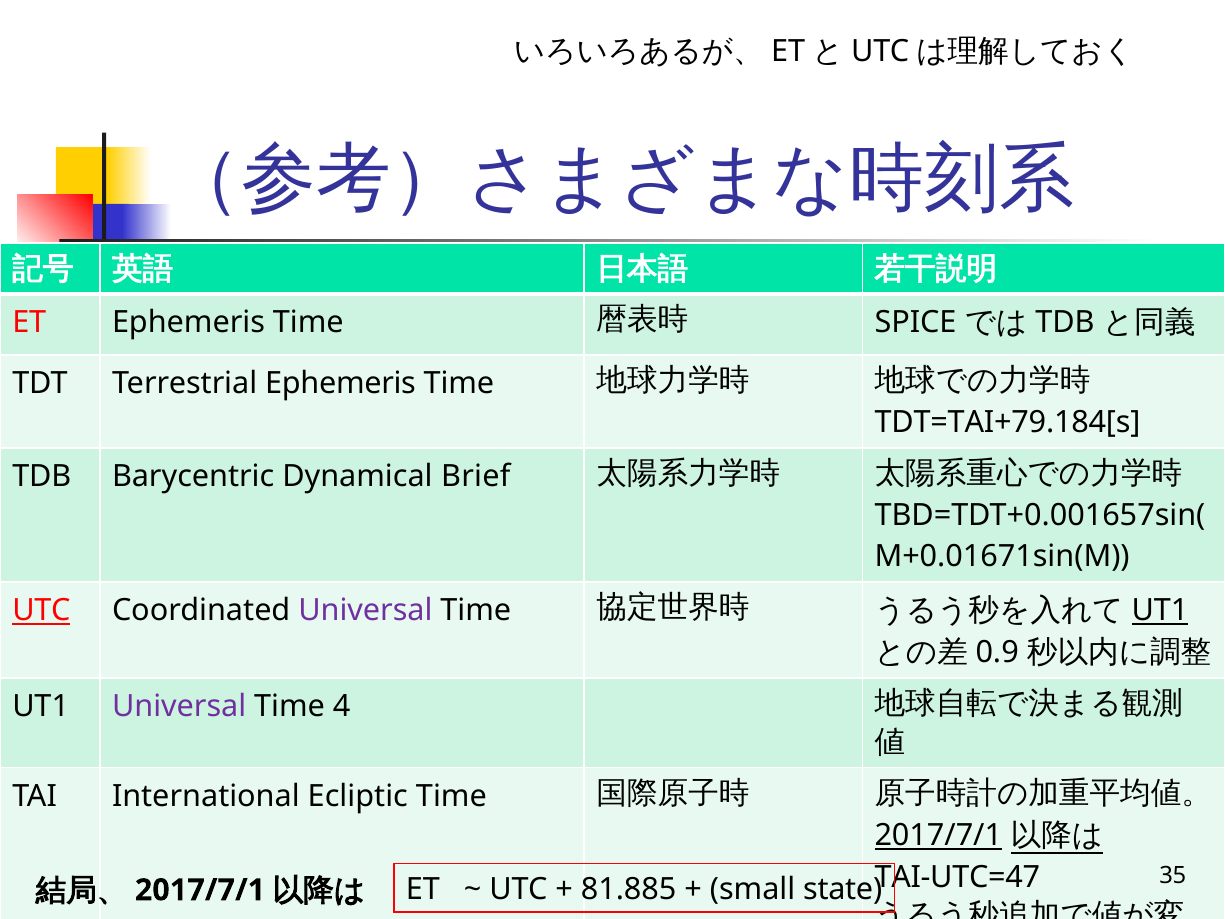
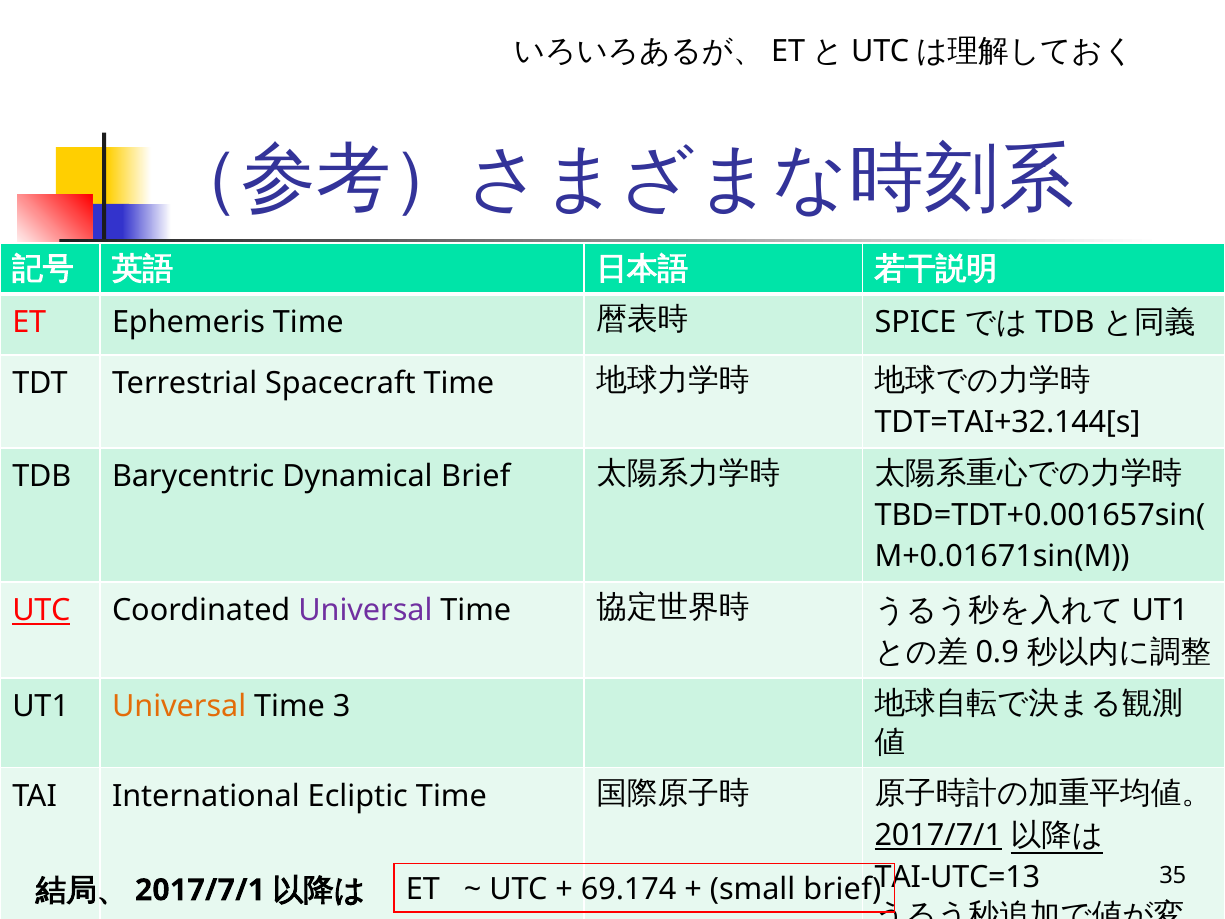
Terrestrial Ephemeris: Ephemeris -> Spacecraft
TDT=TAI+79.184[s: TDT=TAI+79.184[s -> TDT=TAI+32.144[s
UT1 at (1160, 611) underline: present -> none
Universal at (179, 707) colour: purple -> orange
4: 4 -> 3
TAI-UTC=47: TAI-UTC=47 -> TAI-UTC=13
81.885: 81.885 -> 69.174
small state: state -> brief
